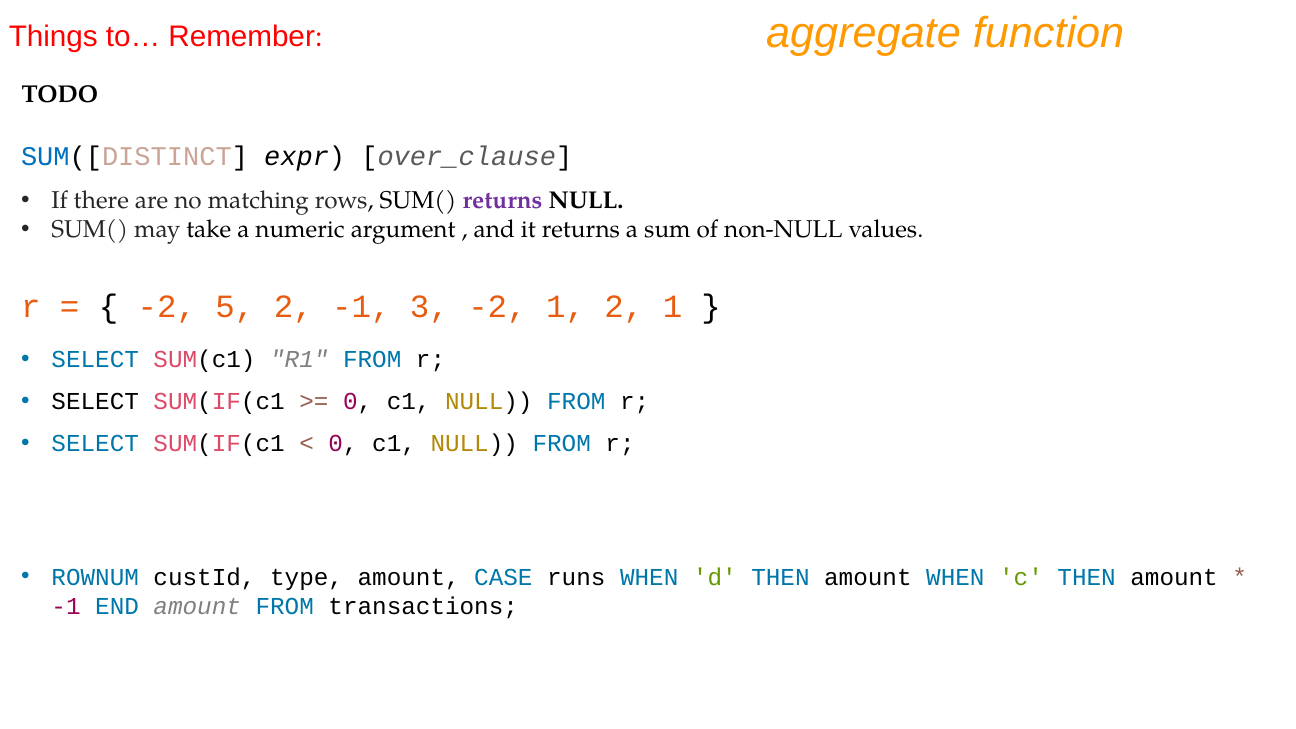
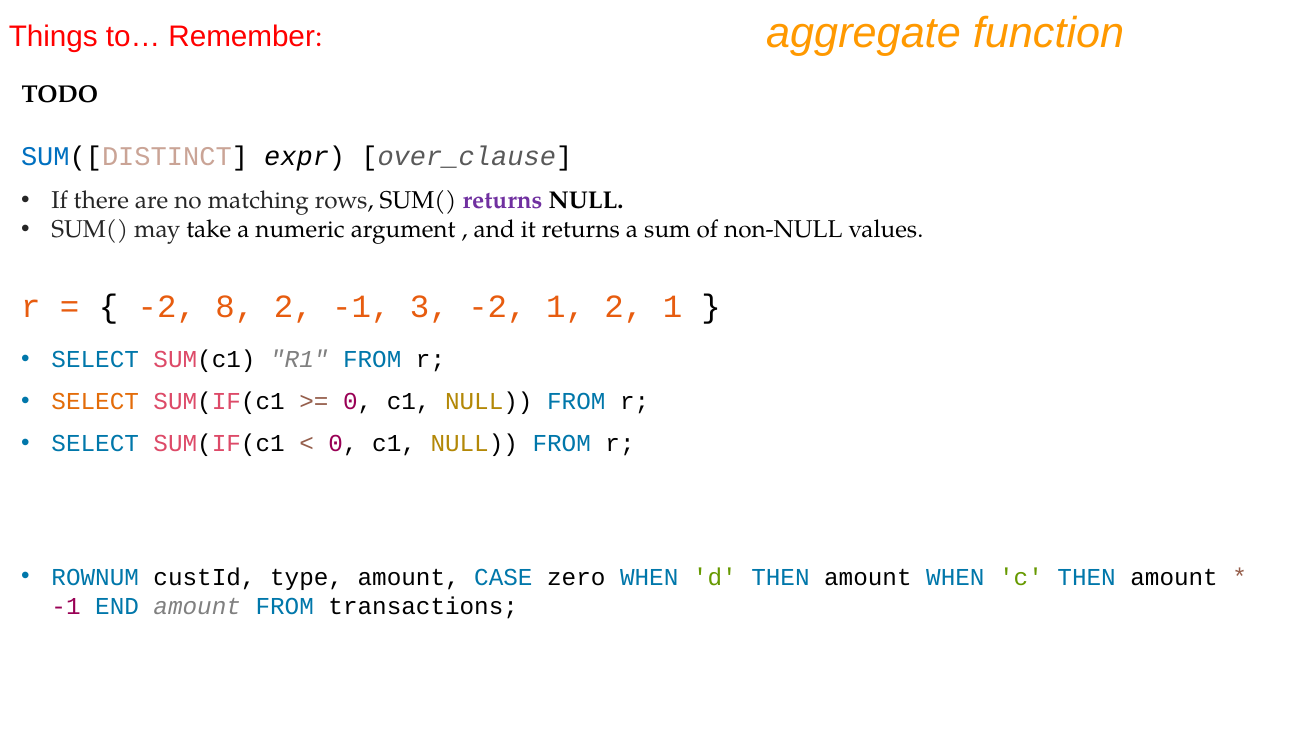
5: 5 -> 8
SELECT at (95, 401) colour: black -> orange
runs: runs -> zero
